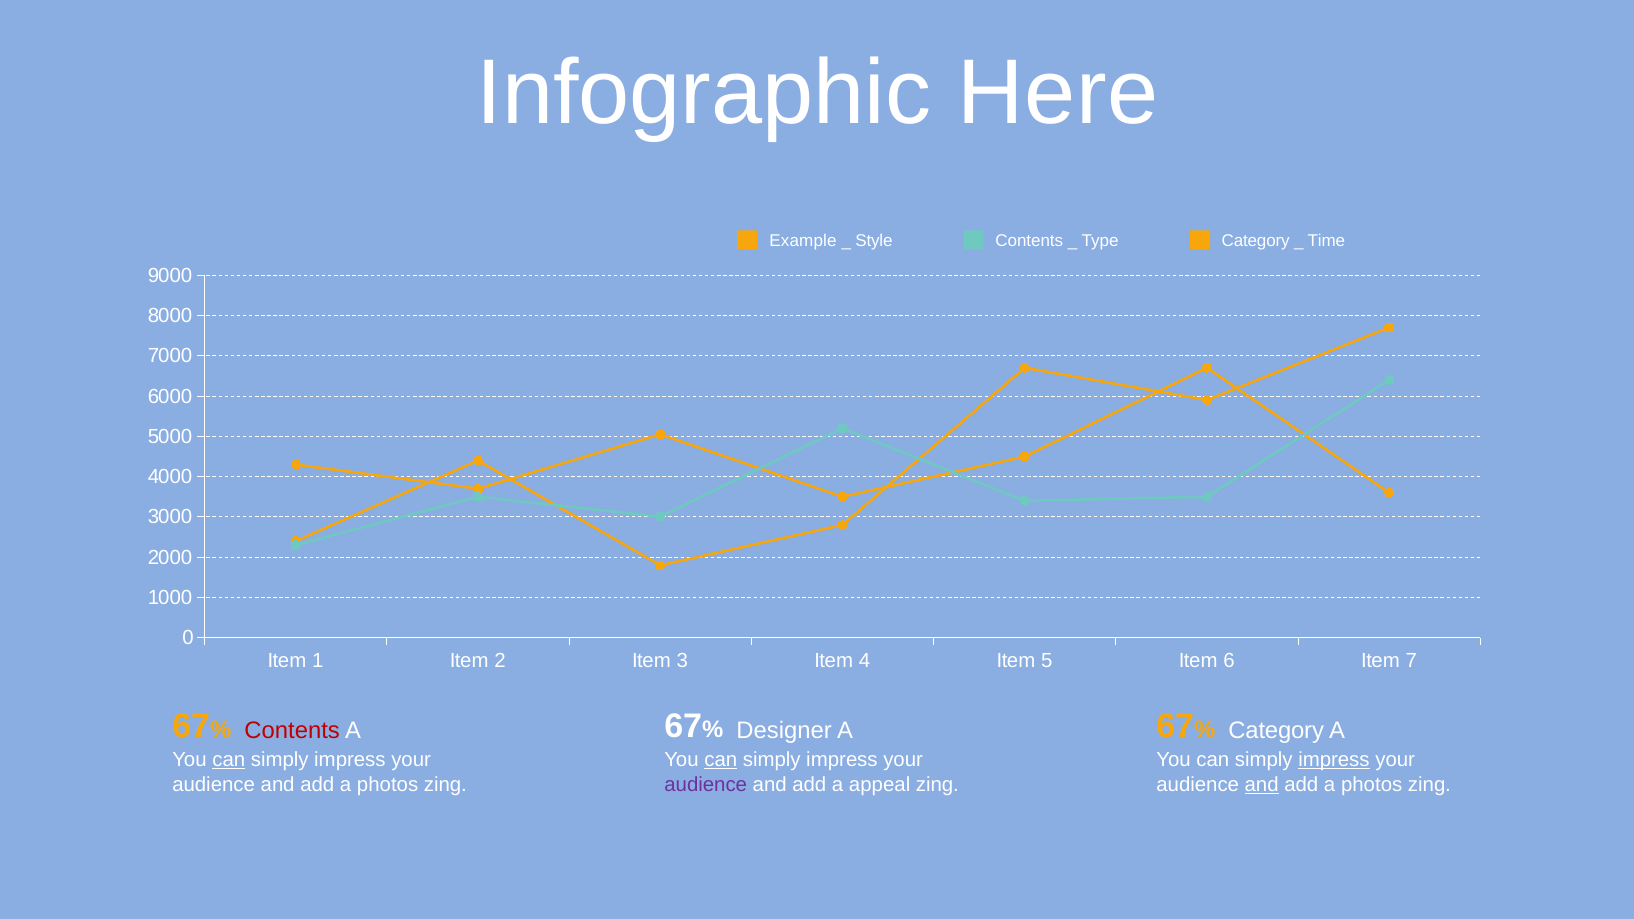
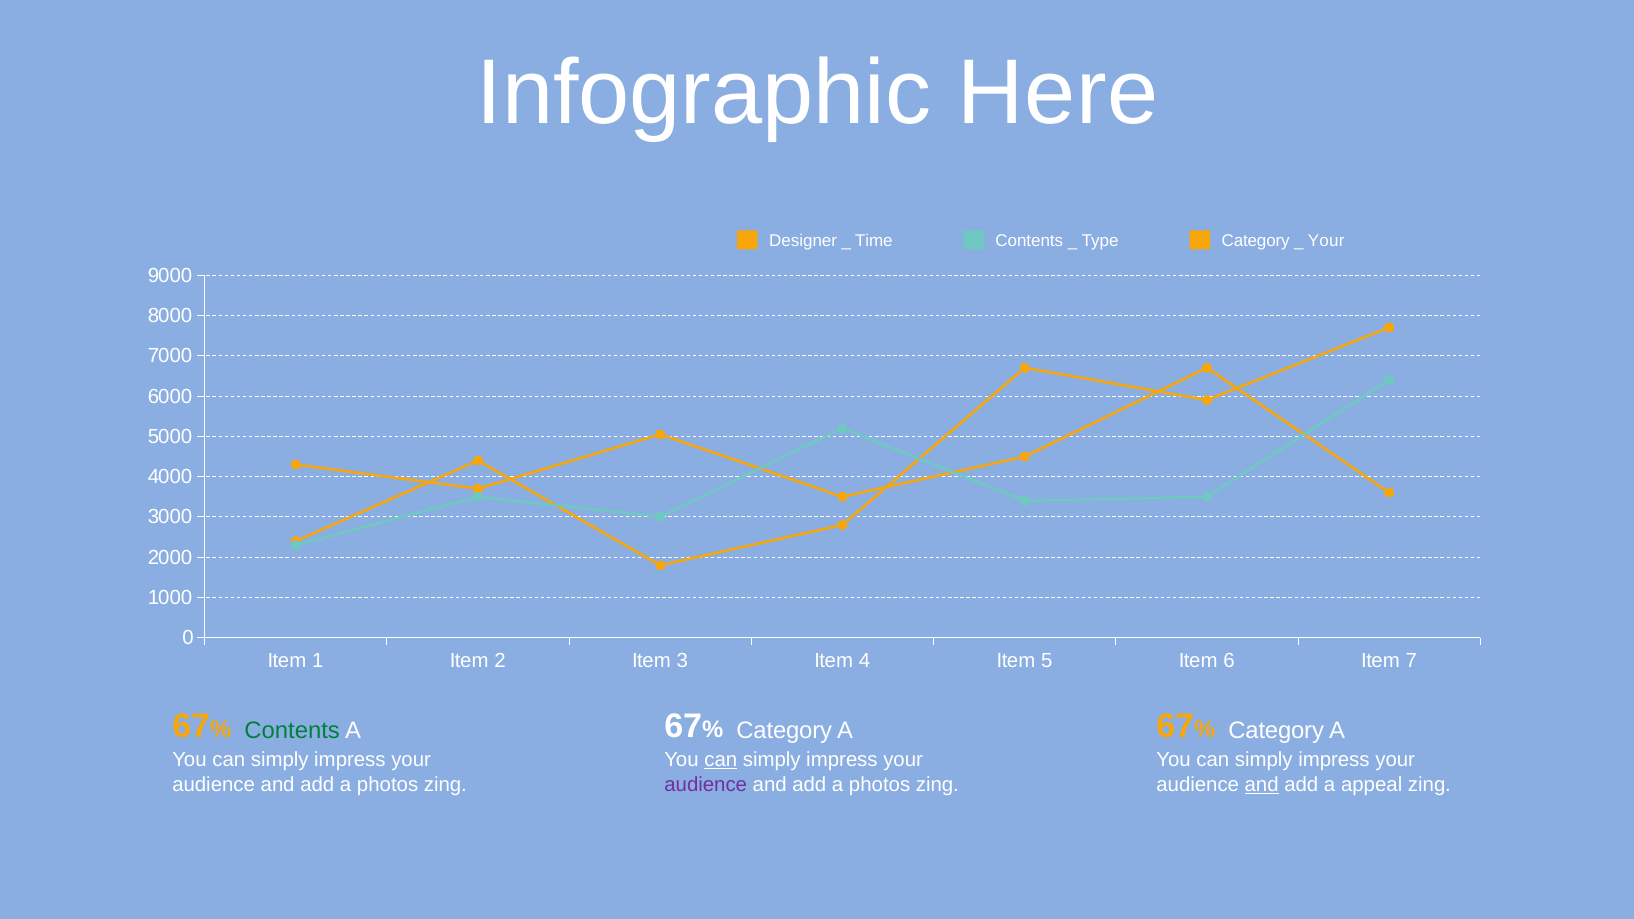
Example: Example -> Designer
Style: Style -> Time
Time at (1326, 241): Time -> Your
Contents at (292, 731) colour: red -> green
Designer at (784, 731): Designer -> Category
can at (229, 760) underline: present -> none
impress at (1334, 760) underline: present -> none
appeal at (880, 785): appeal -> photos
photos at (1372, 785): photos -> appeal
